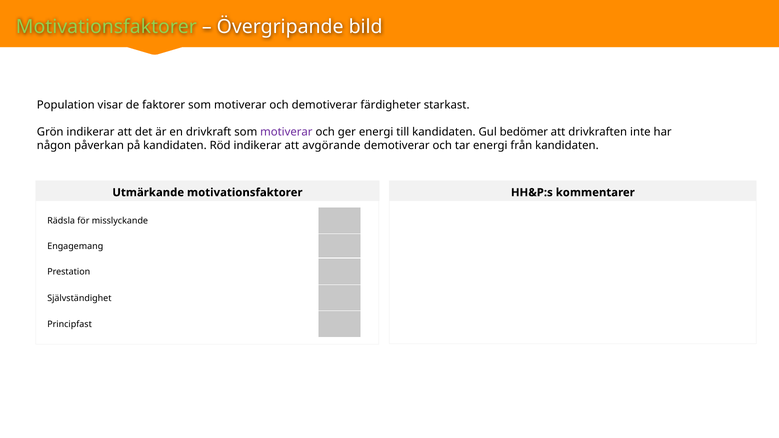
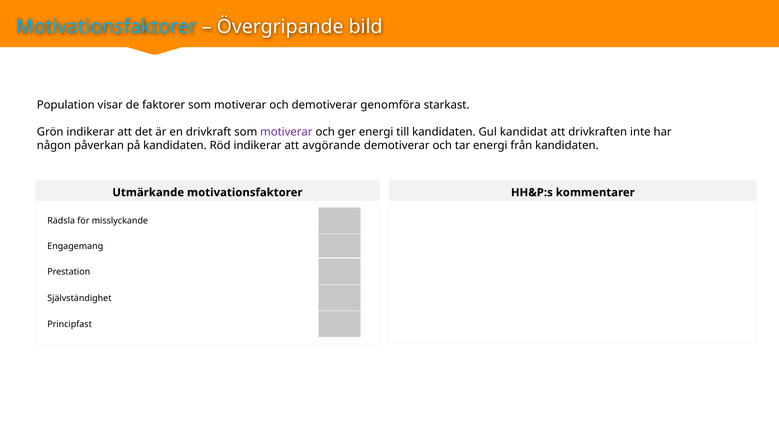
Motivationsfaktorer at (106, 27) colour: light green -> light blue
färdigheter: färdigheter -> genomföra
bedömer: bedömer -> kandidat
